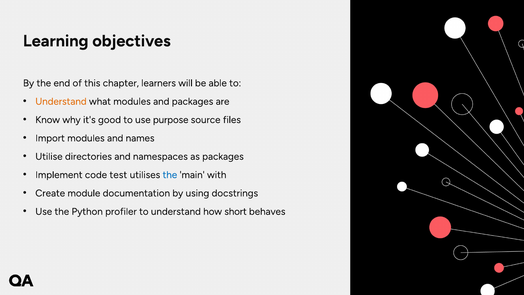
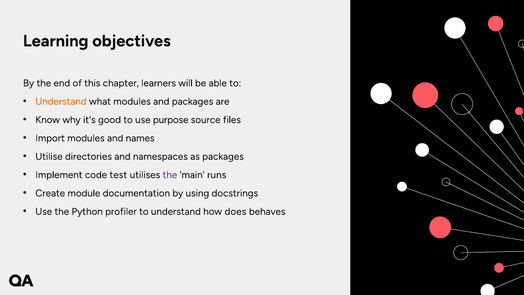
the at (170, 175) colour: blue -> purple
with: with -> runs
short: short -> does
